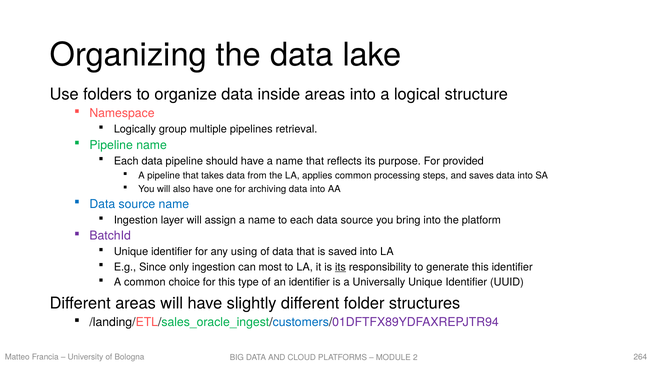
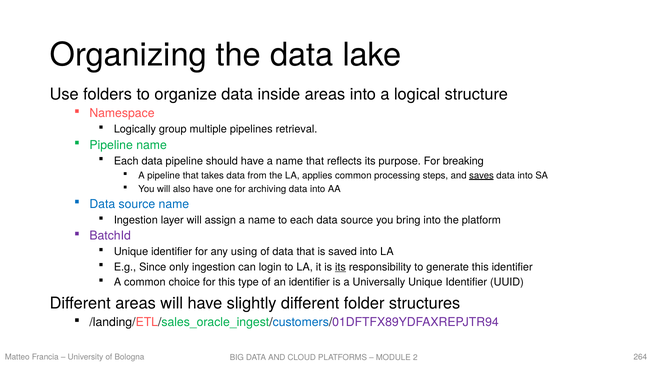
provided: provided -> breaking
saves underline: none -> present
most: most -> login
